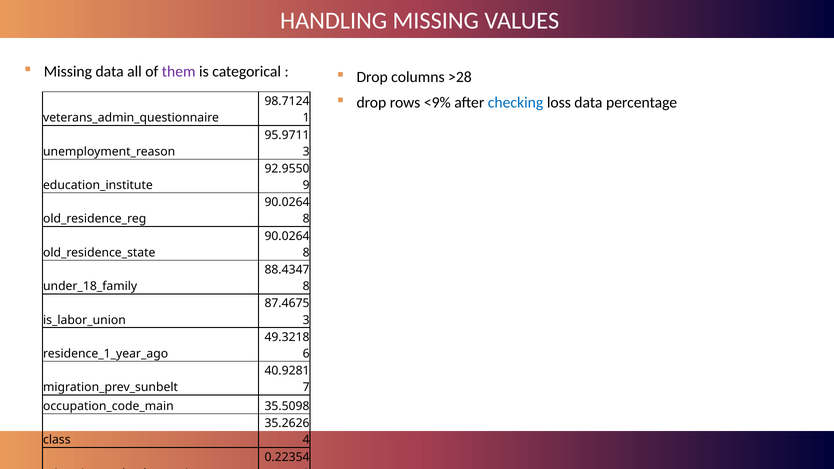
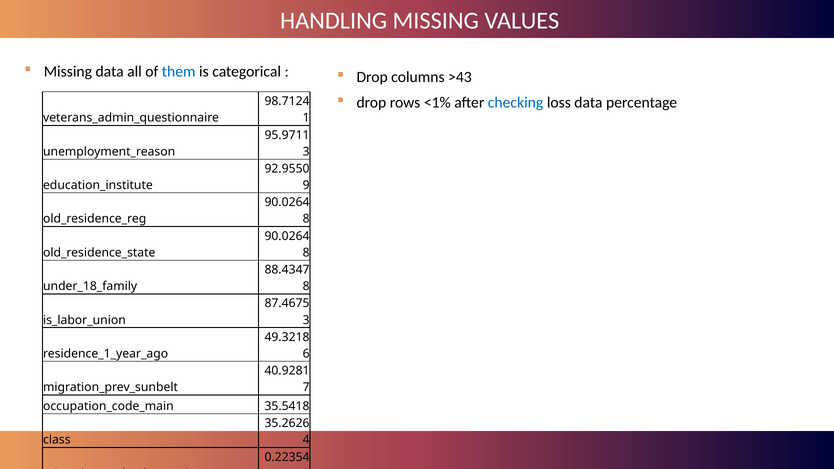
them colour: purple -> blue
>28: >28 -> >43
<9%: <9% -> <1%
35.5098: 35.5098 -> 35.5418
